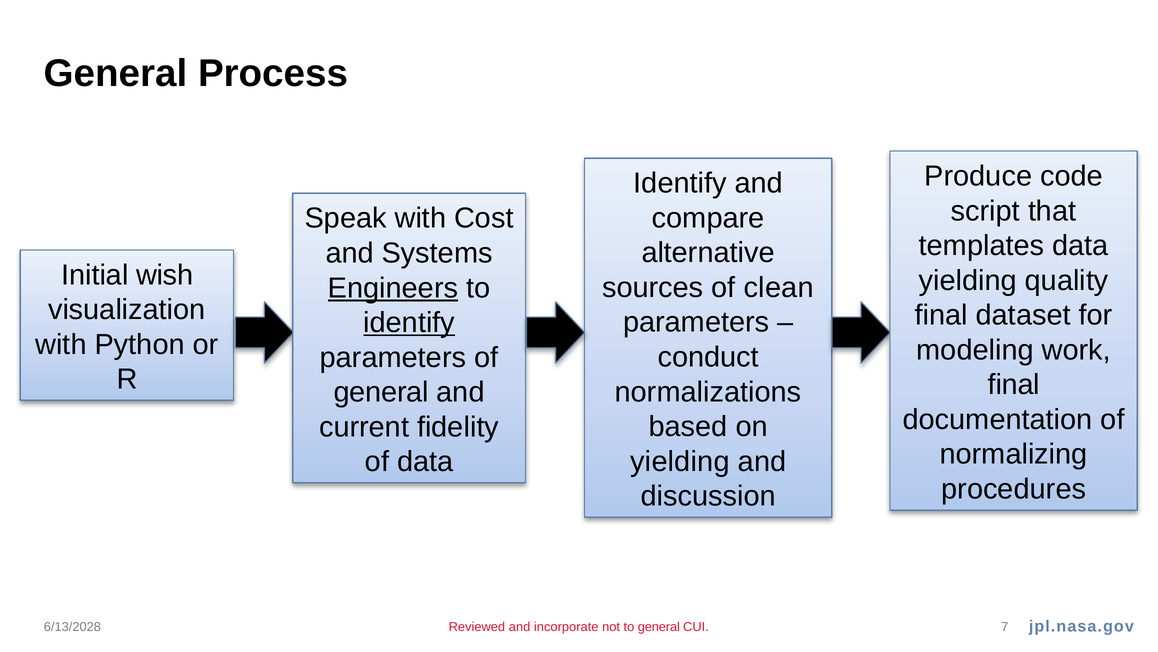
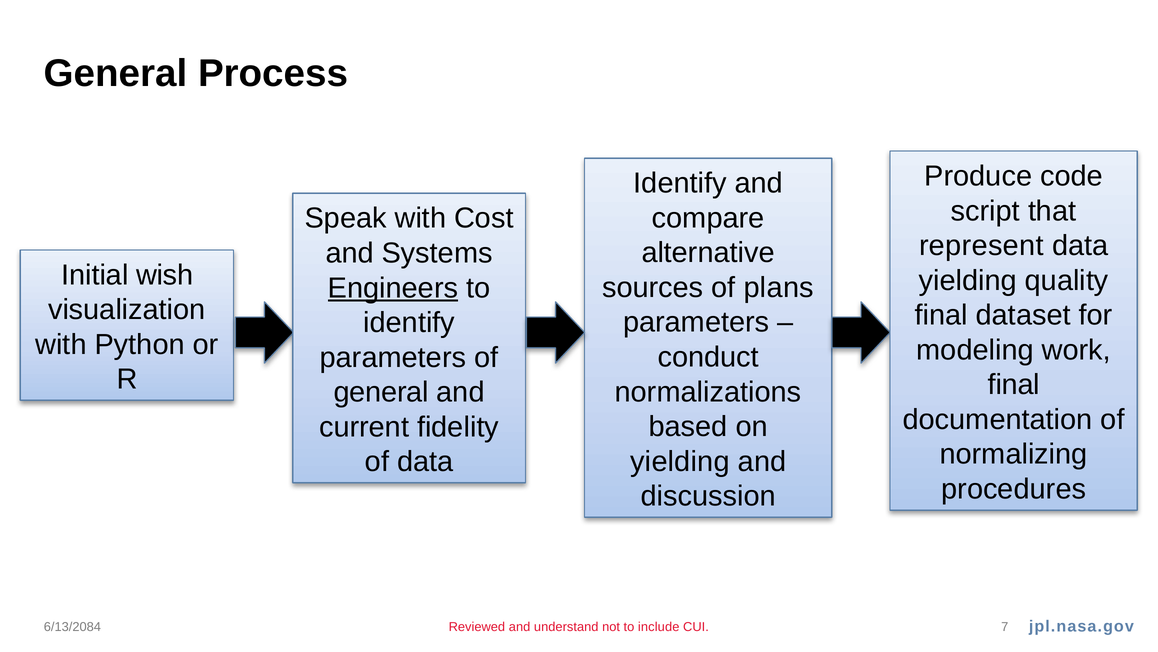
templates: templates -> represent
clean: clean -> plans
identify at (409, 322) underline: present -> none
6/13/2028: 6/13/2028 -> 6/13/2084
incorporate: incorporate -> understand
to general: general -> include
